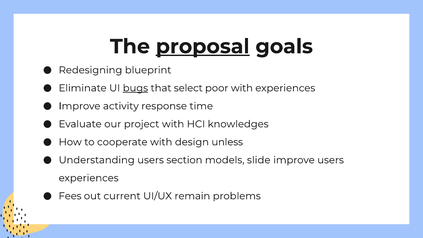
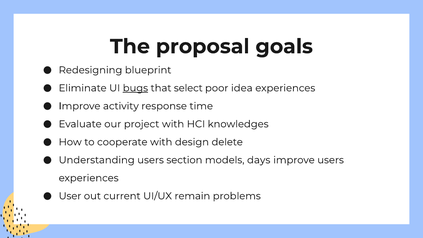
proposal underline: present -> none
poor with: with -> idea
unless: unless -> delete
slide: slide -> days
Fees: Fees -> User
